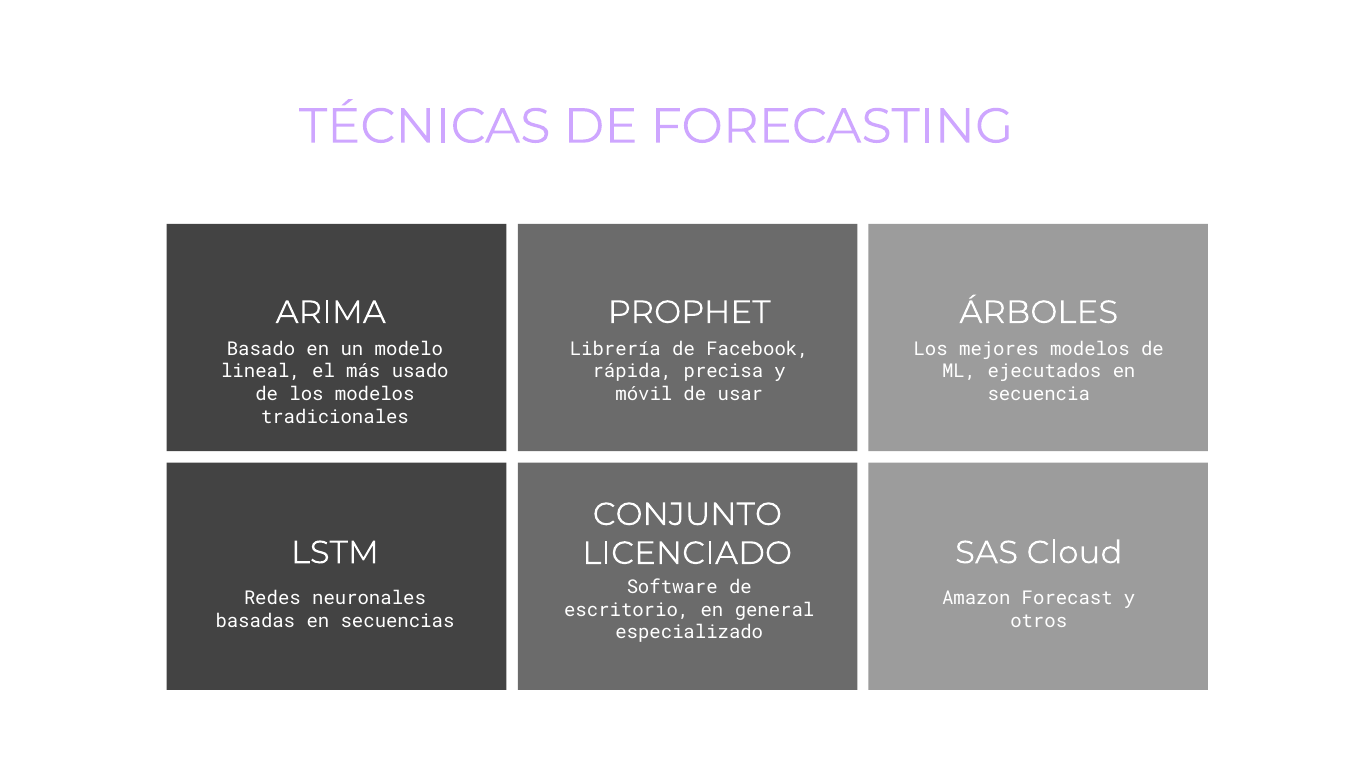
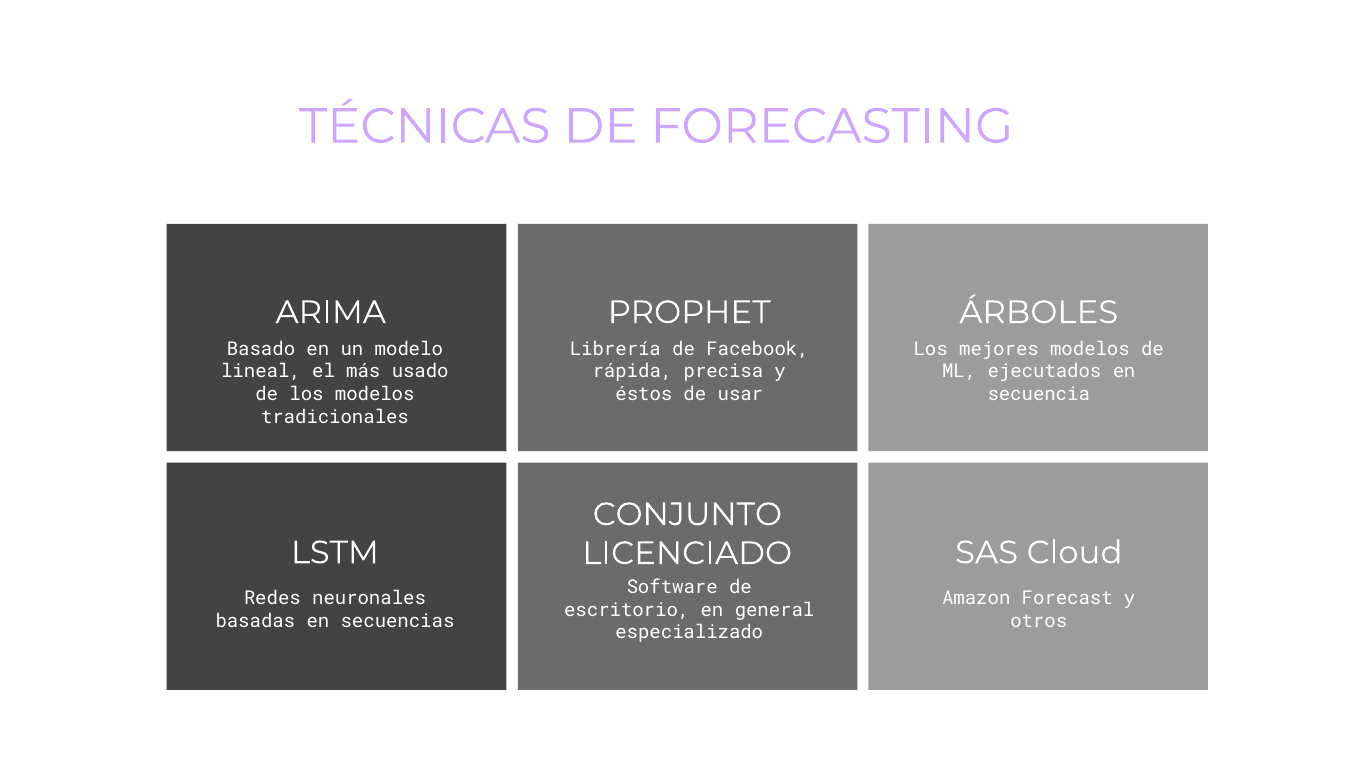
móvil: móvil -> éstos
